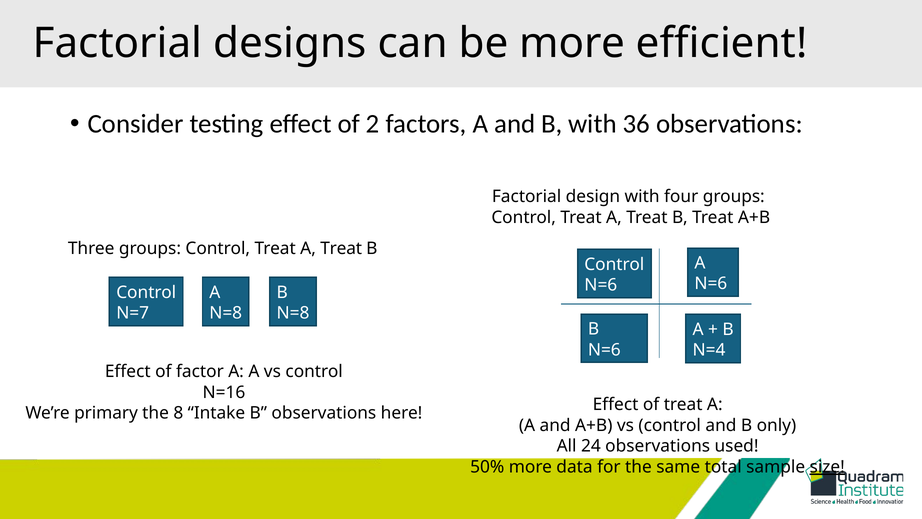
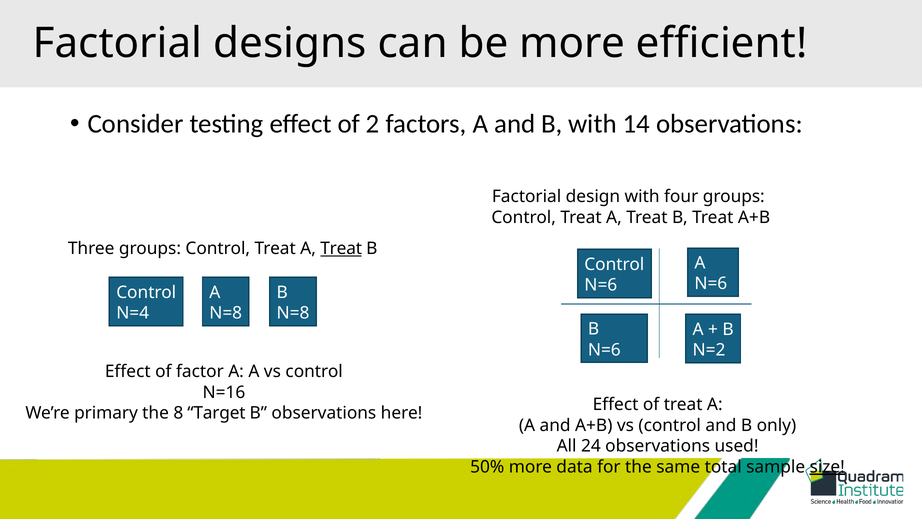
36: 36 -> 14
Treat at (341, 248) underline: none -> present
N=7: N=7 -> N=4
N=4: N=4 -> N=2
Intake: Intake -> Target
